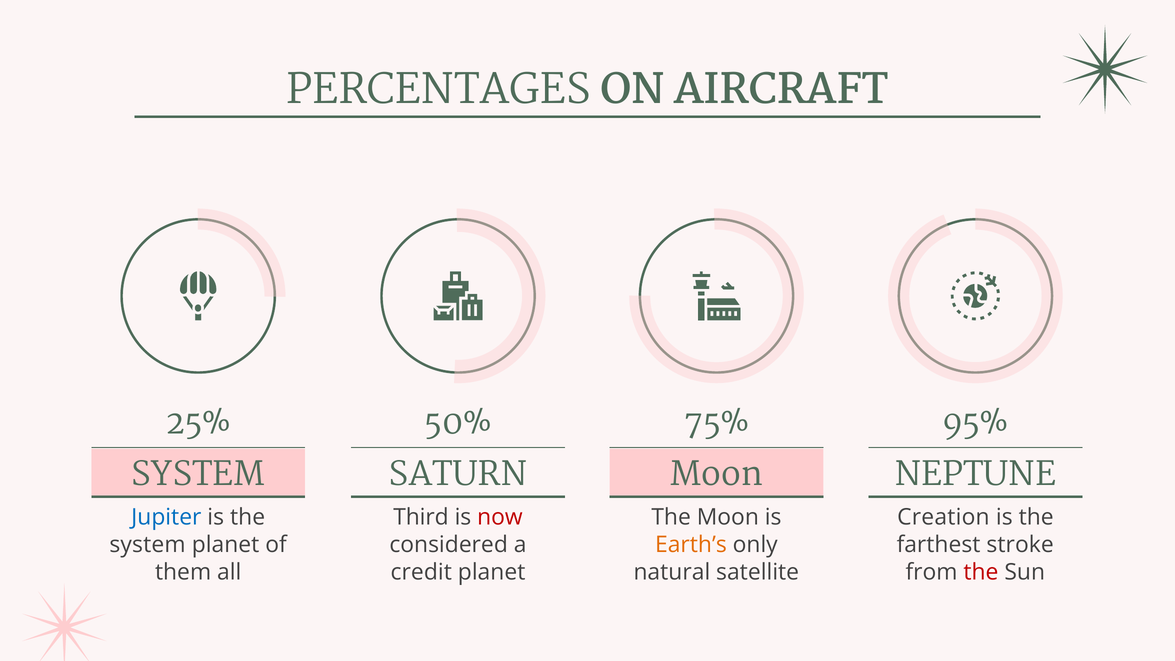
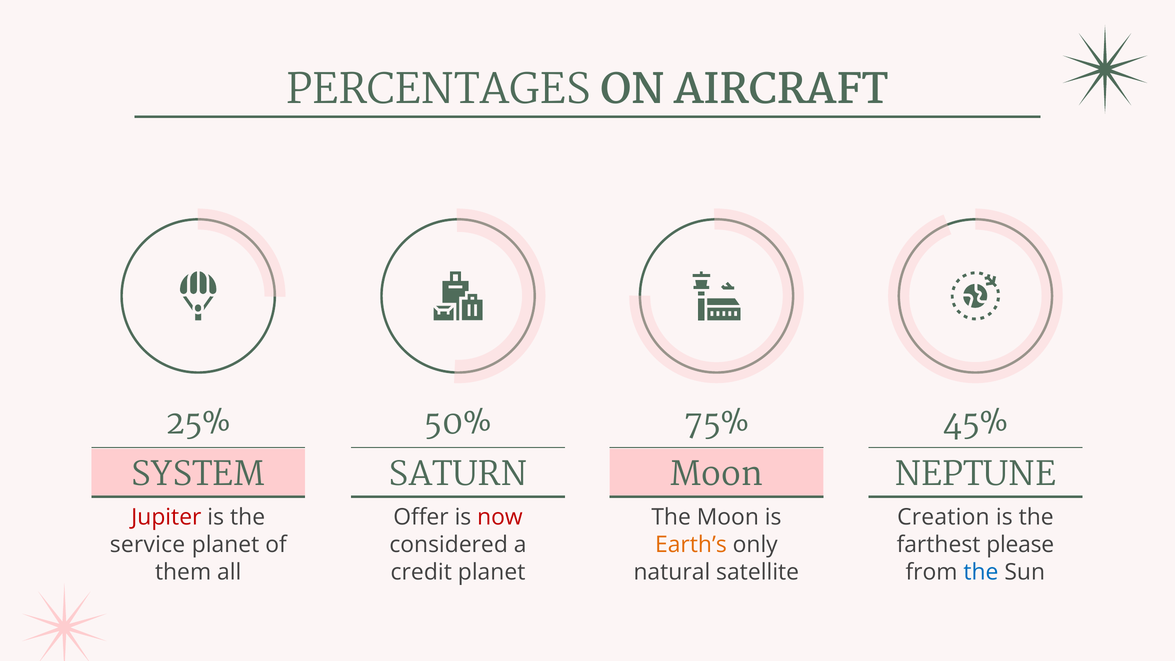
95%: 95% -> 45%
Jupiter colour: blue -> red
Third: Third -> Offer
system at (148, 545): system -> service
stroke: stroke -> please
the at (981, 572) colour: red -> blue
